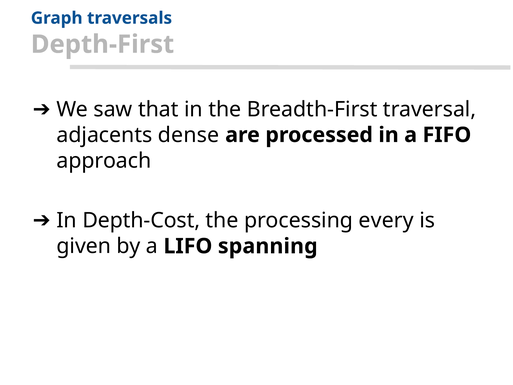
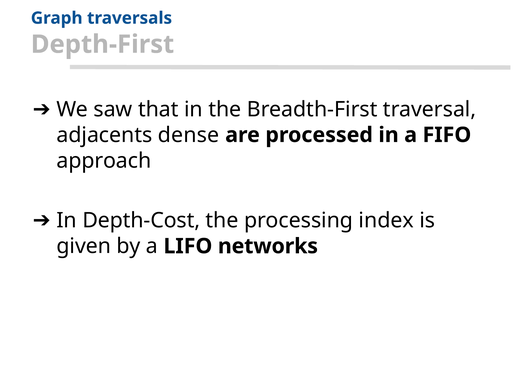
every: every -> index
spanning: spanning -> networks
